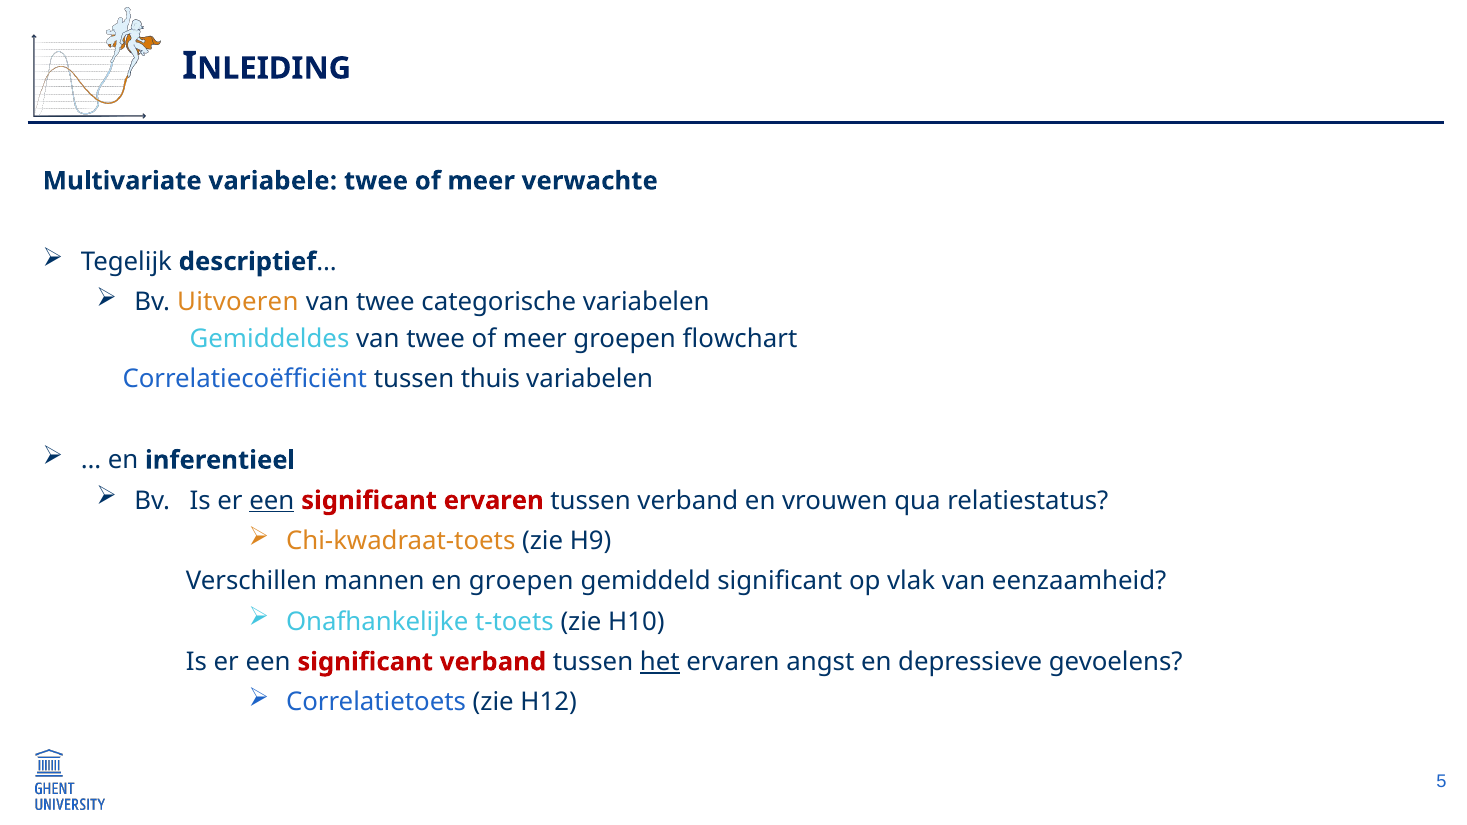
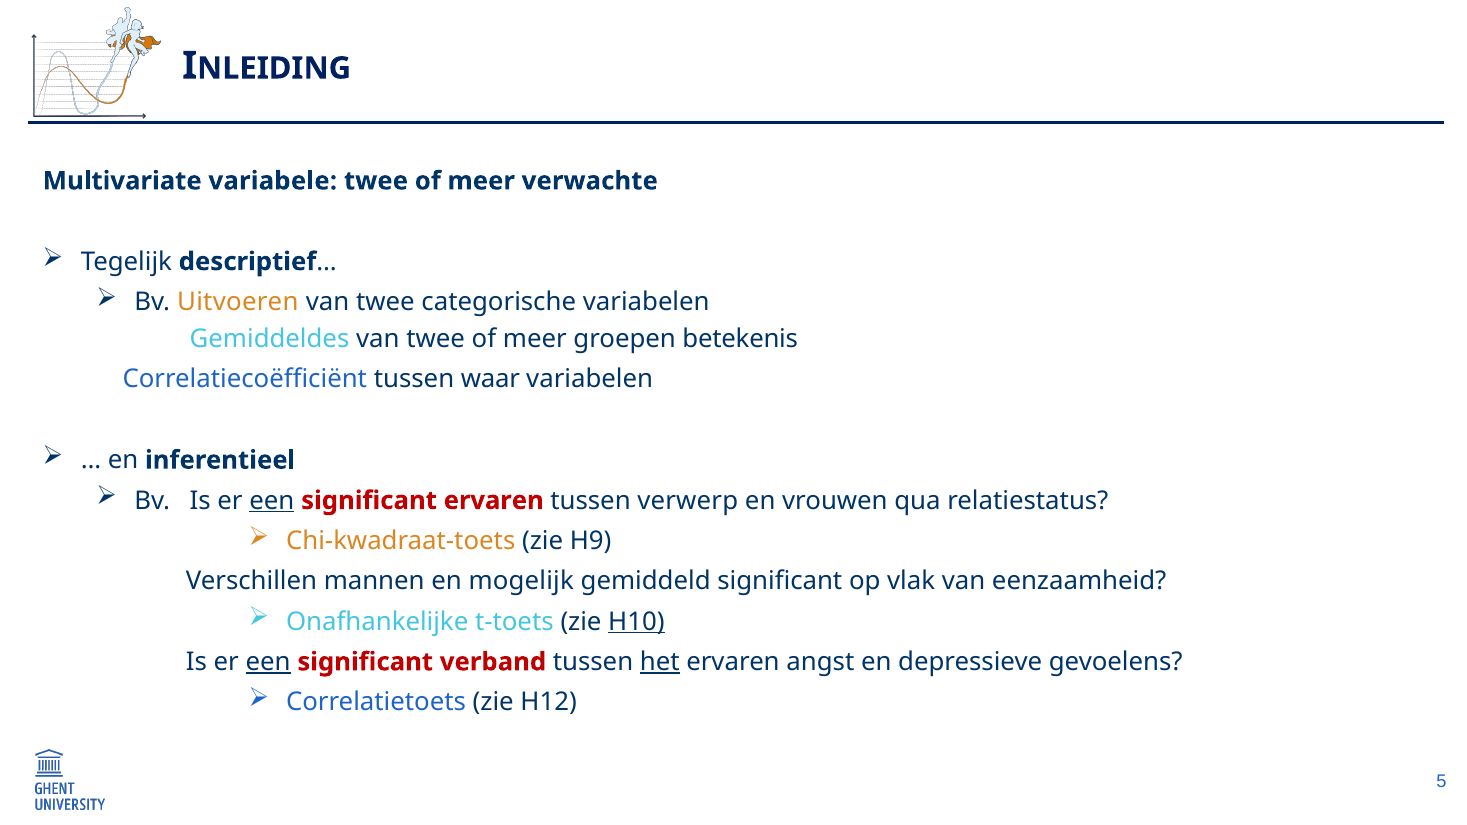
flowchart: flowchart -> betekenis
thuis: thuis -> waar
tussen verband: verband -> verwerp
en groepen: groepen -> mogelijk
H10 underline: none -> present
een at (268, 662) underline: none -> present
